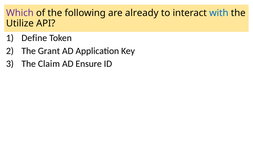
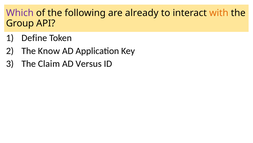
with colour: blue -> orange
Utilize: Utilize -> Group
Grant: Grant -> Know
Ensure: Ensure -> Versus
